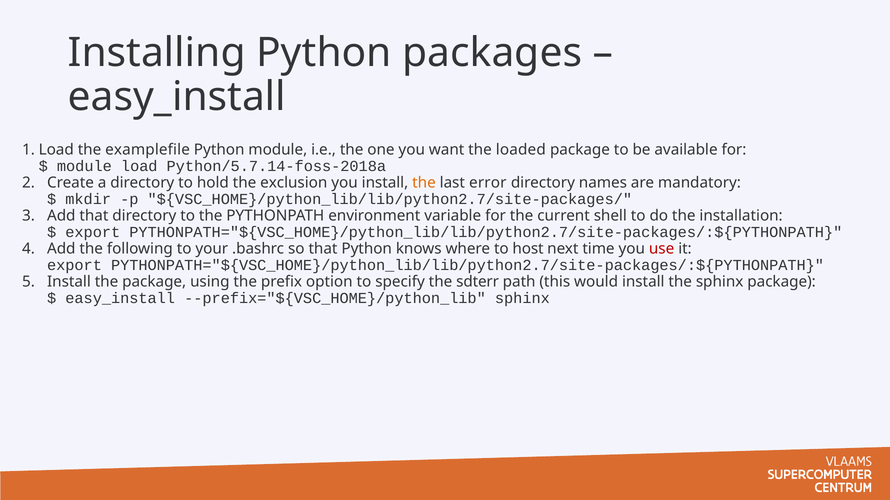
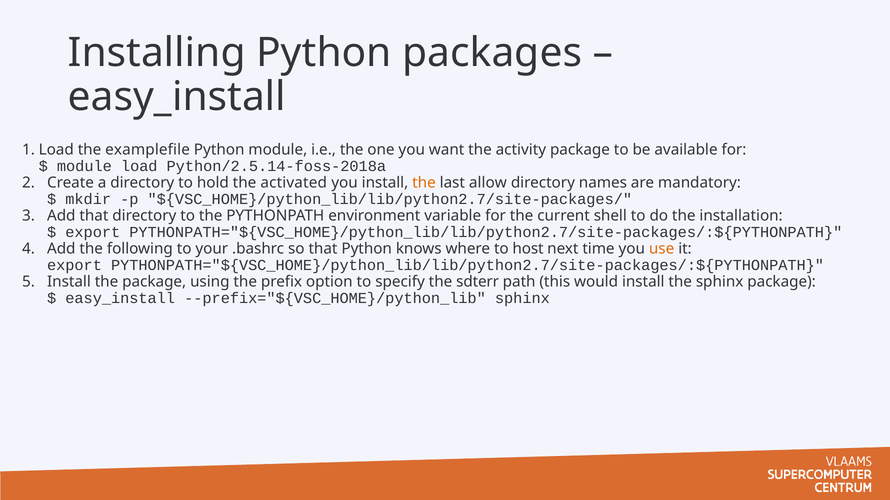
loaded: loaded -> activity
Python/5.7.14-foss-2018a: Python/5.7.14-foss-2018a -> Python/2.5.14-foss-2018a
exclusion: exclusion -> activated
error: error -> allow
use colour: red -> orange
